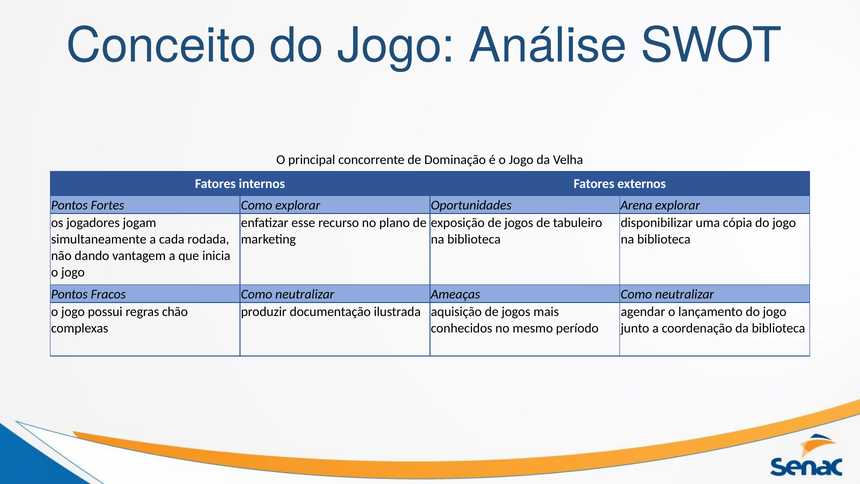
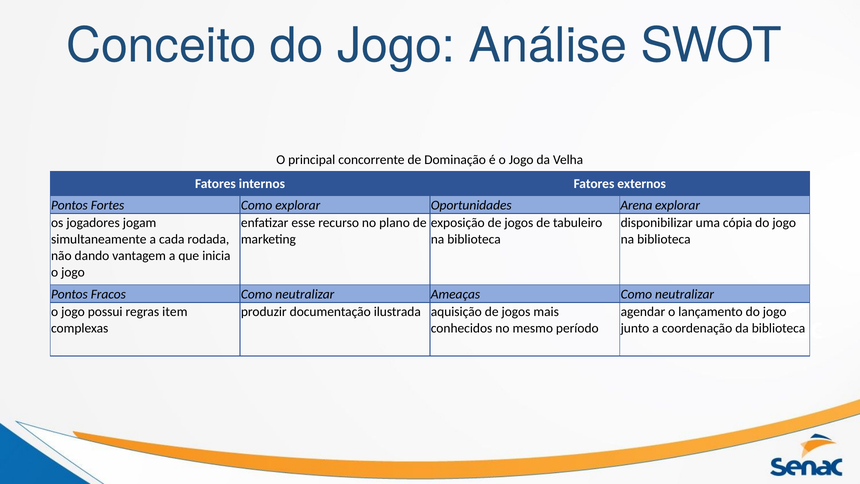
chão: chão -> item
